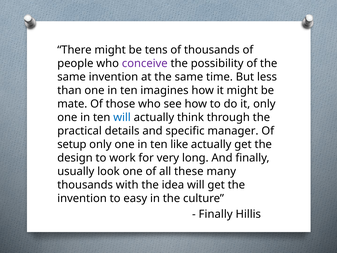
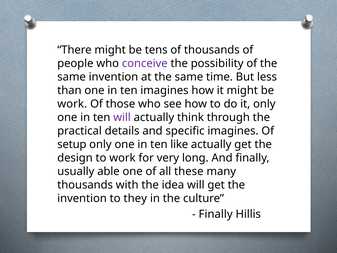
mate at (72, 104): mate -> work
will at (122, 117) colour: blue -> purple
specific manager: manager -> imagines
look: look -> able
easy: easy -> they
